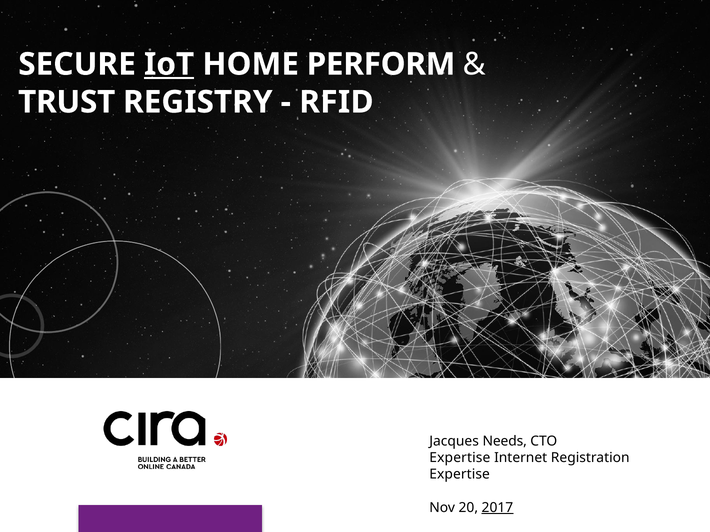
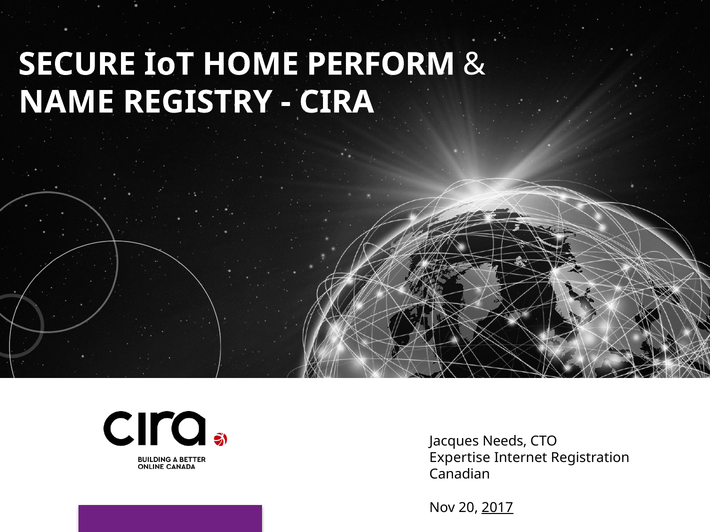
IoT underline: present -> none
TRUST: TRUST -> NAME
RFID: RFID -> CIRA
Expertise at (460, 475): Expertise -> Canadian
